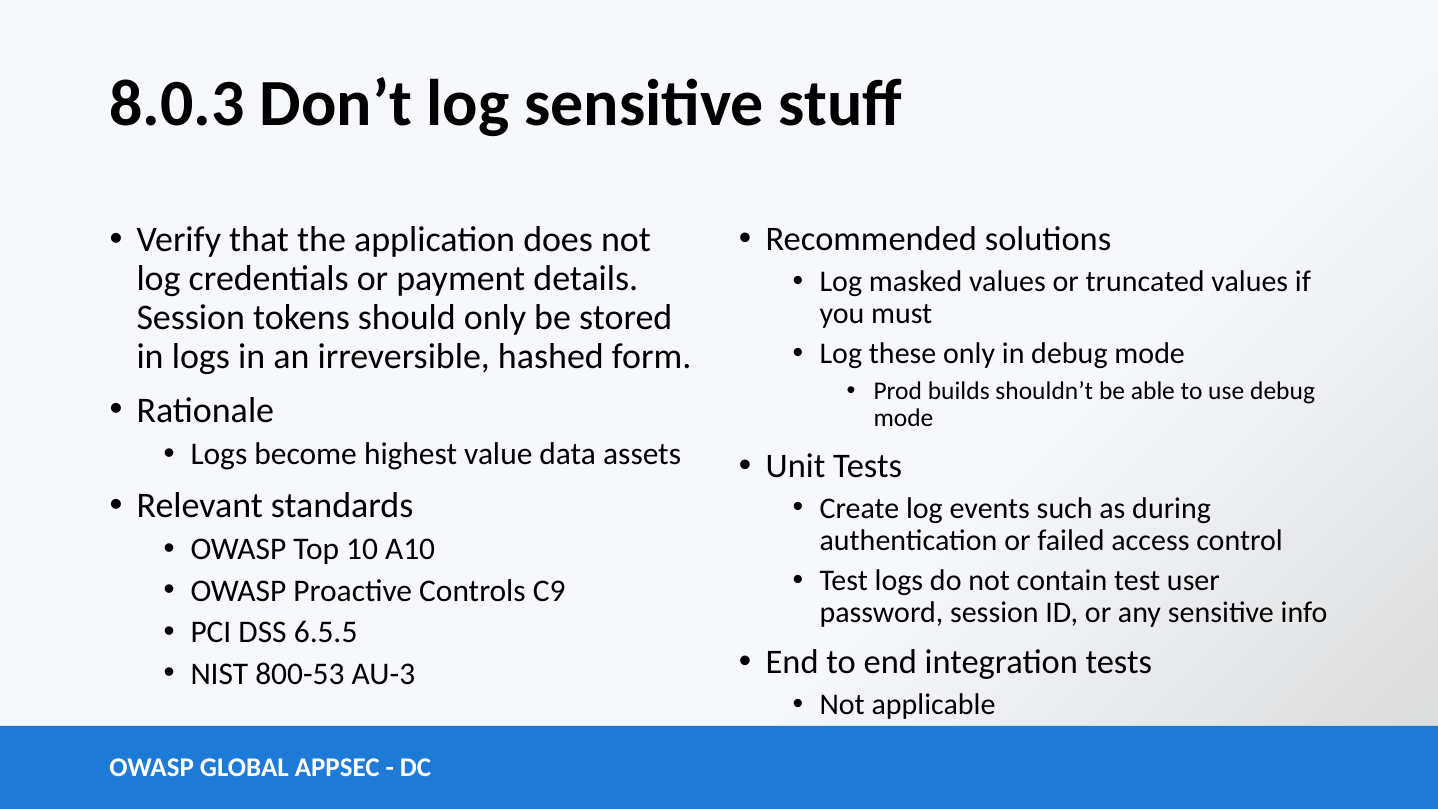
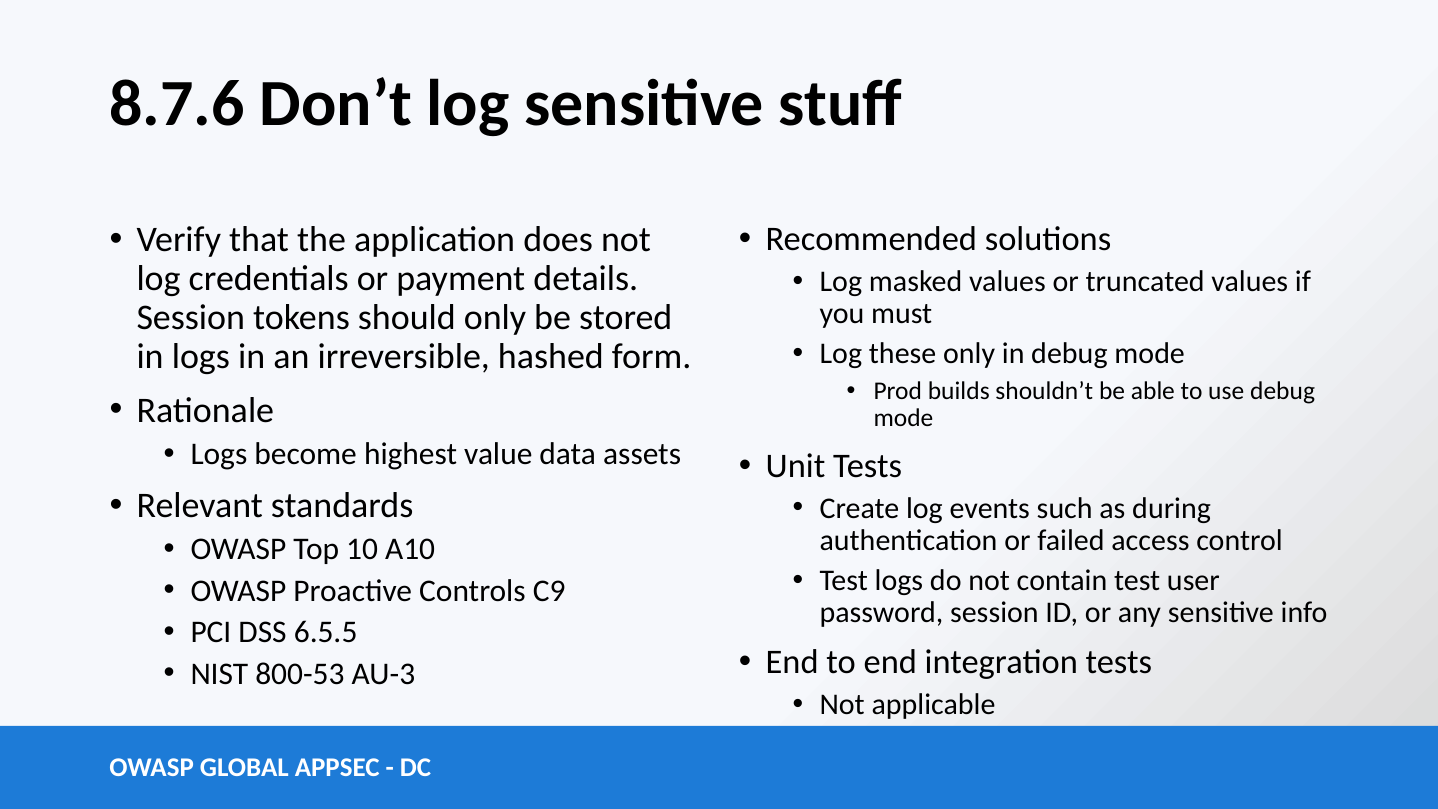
8.0.3: 8.0.3 -> 8.7.6
